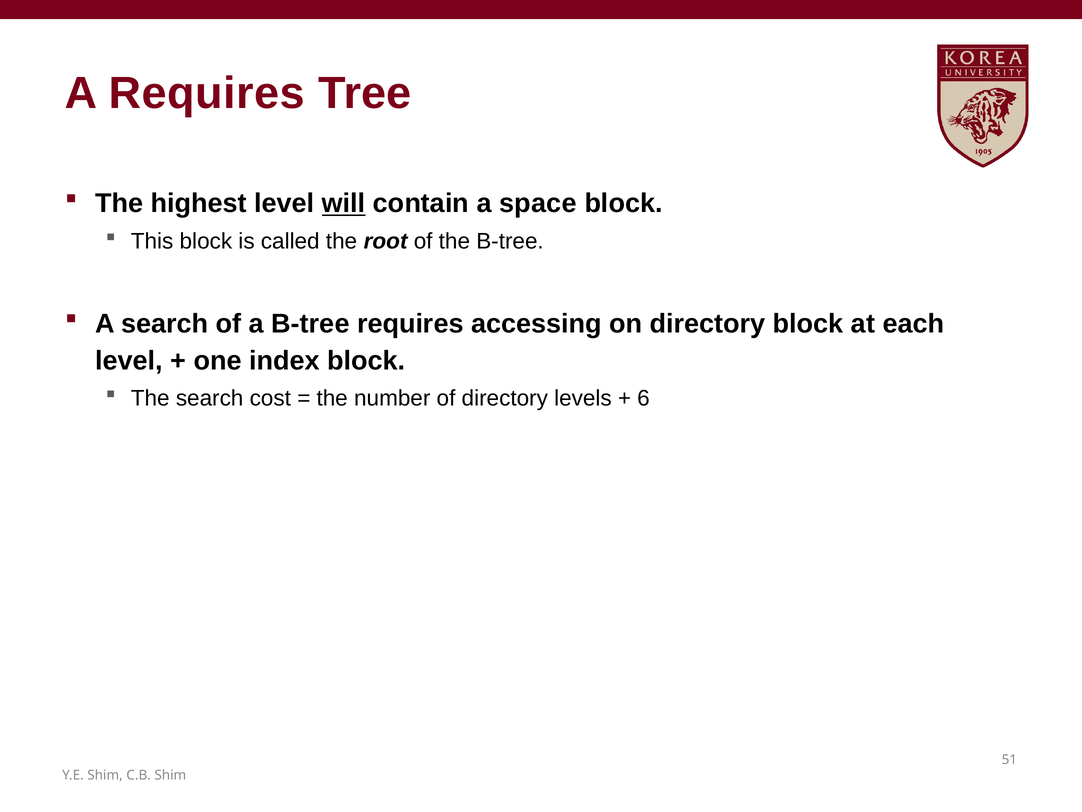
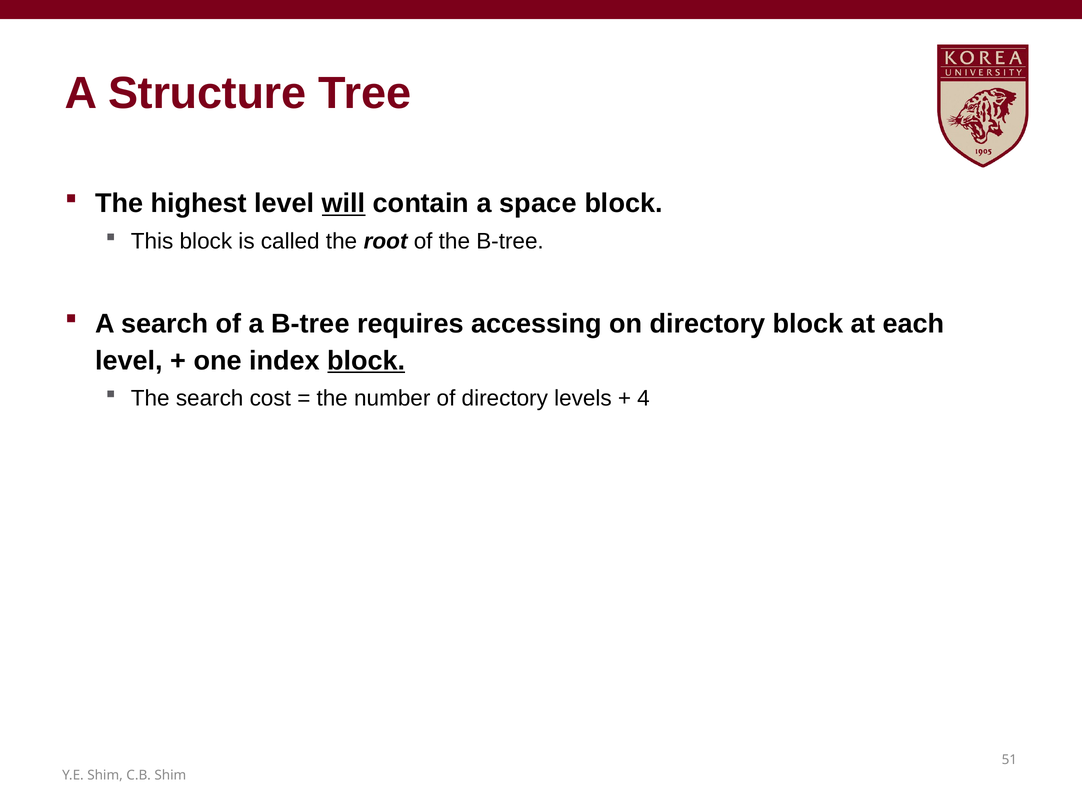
A Requires: Requires -> Structure
block at (366, 360) underline: none -> present
6: 6 -> 4
